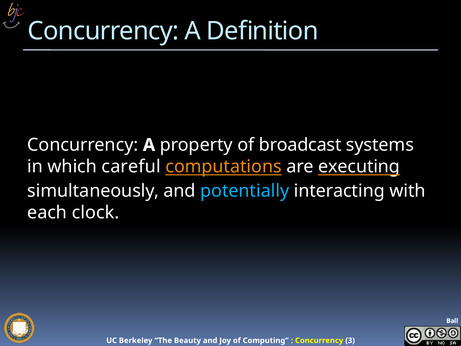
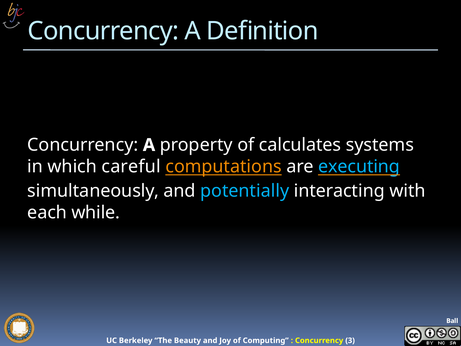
broadcast: broadcast -> calculates
executing colour: white -> light blue
clock: clock -> while
